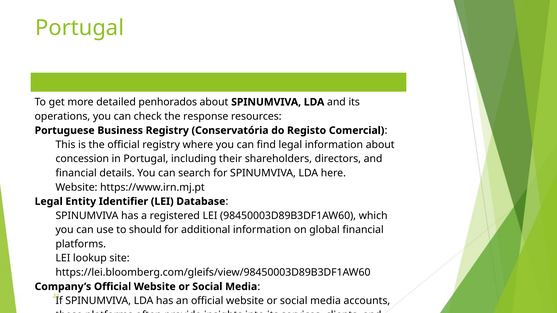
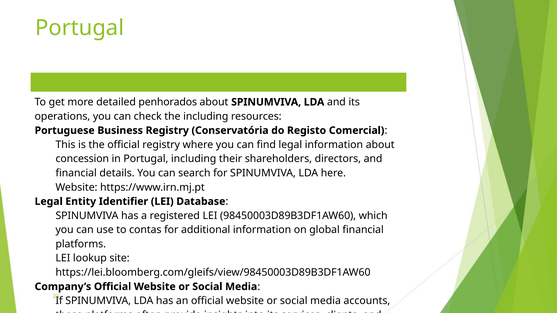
the response: response -> including
to should: should -> contas
